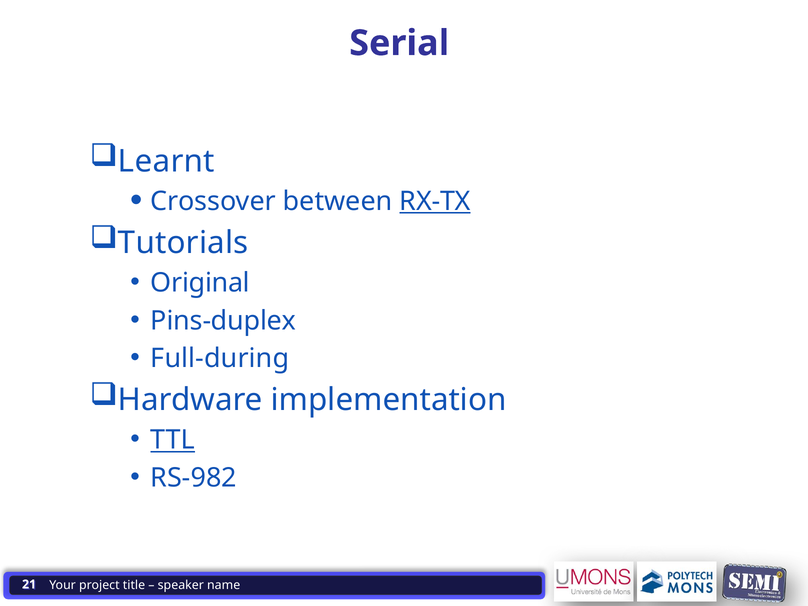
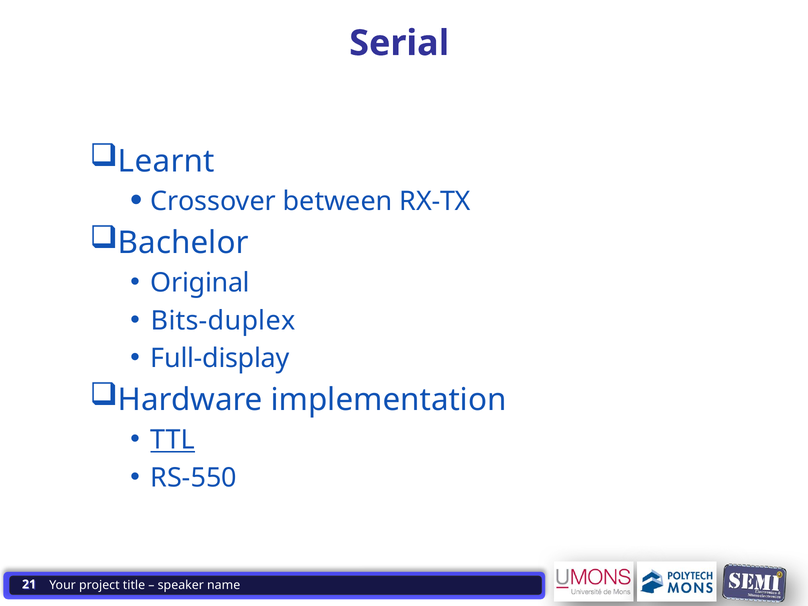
RX-TX underline: present -> none
Tutorials: Tutorials -> Bachelor
Pins-duplex: Pins-duplex -> Bits-duplex
Full-during: Full-during -> Full-display
RS-982: RS-982 -> RS-550
